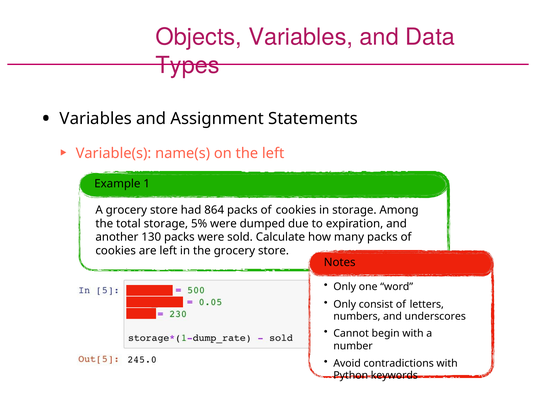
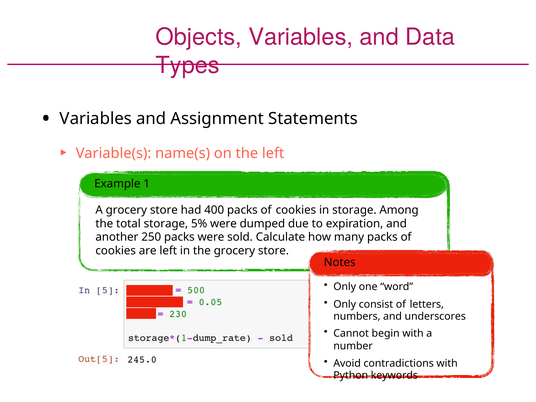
864: 864 -> 400
130: 130 -> 250
